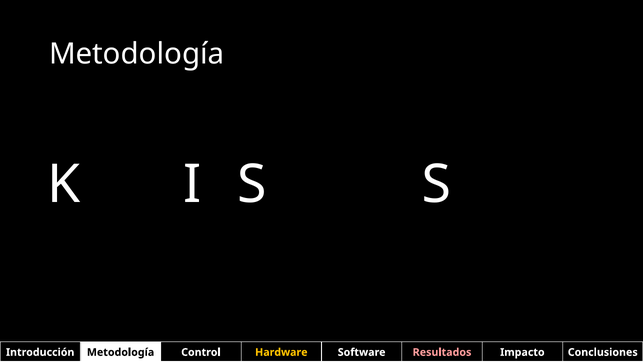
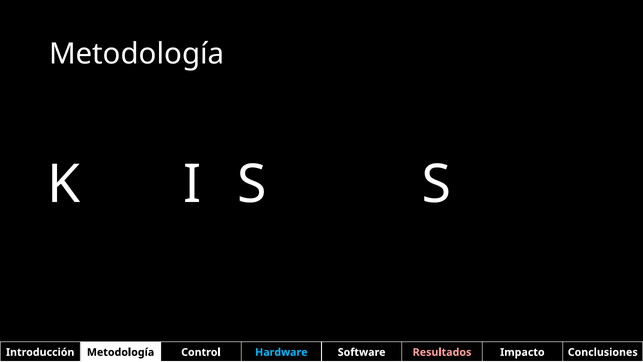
Hardware colour: yellow -> light blue
